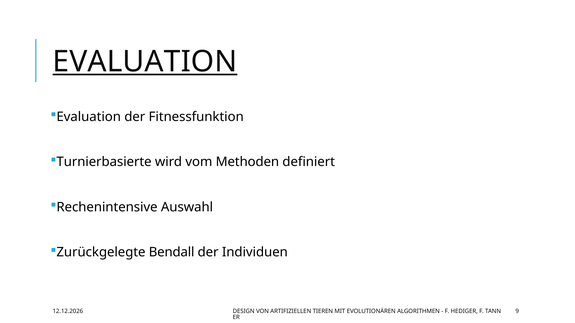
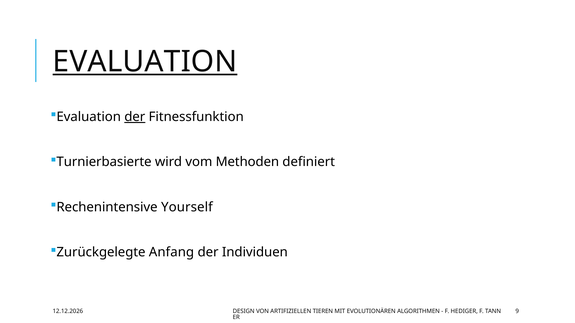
der at (135, 117) underline: none -> present
Auswahl: Auswahl -> Yourself
Bendall: Bendall -> Anfang
